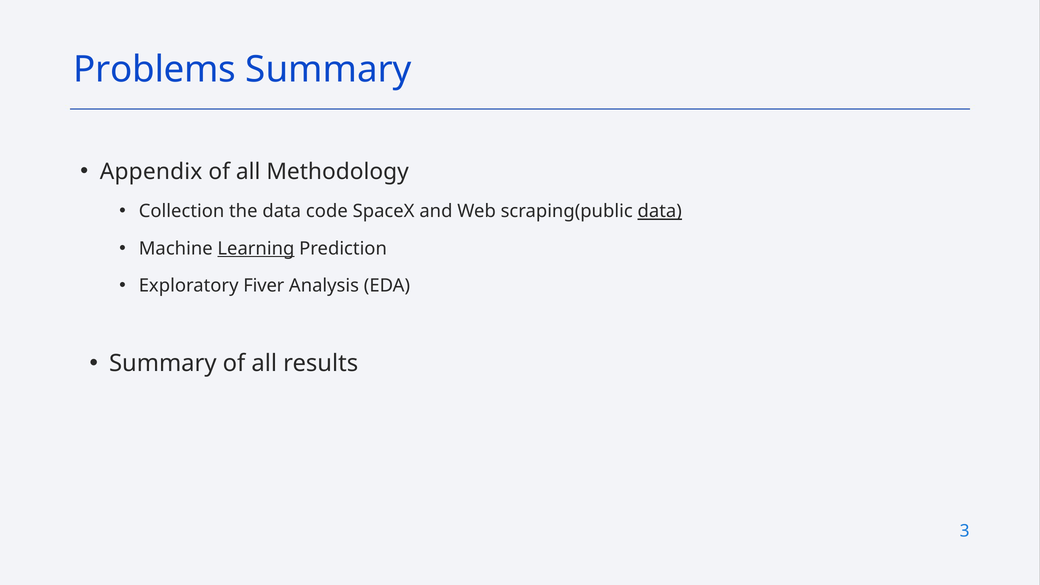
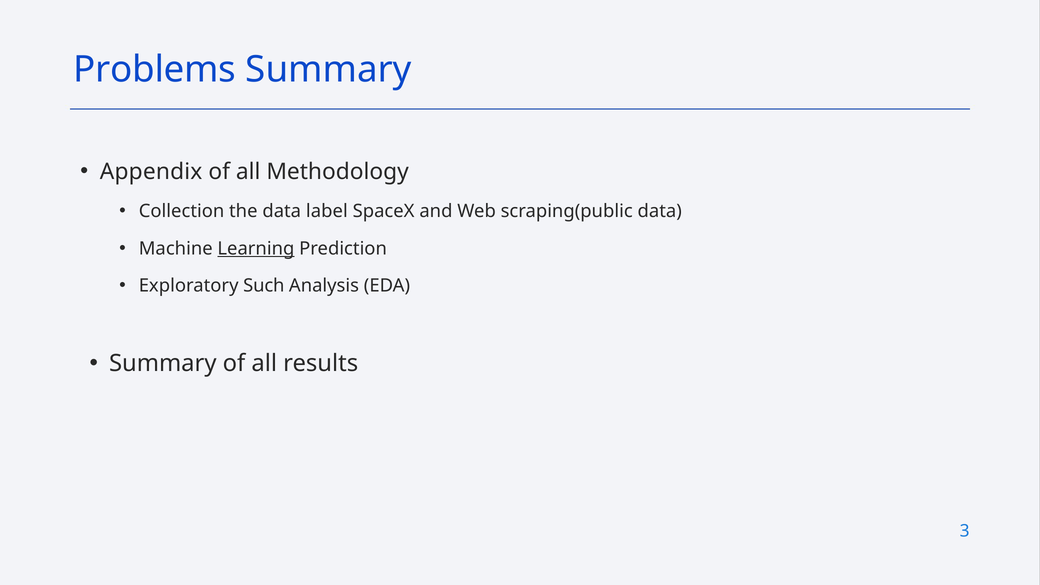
code: code -> label
data at (660, 211) underline: present -> none
Fiver: Fiver -> Such
